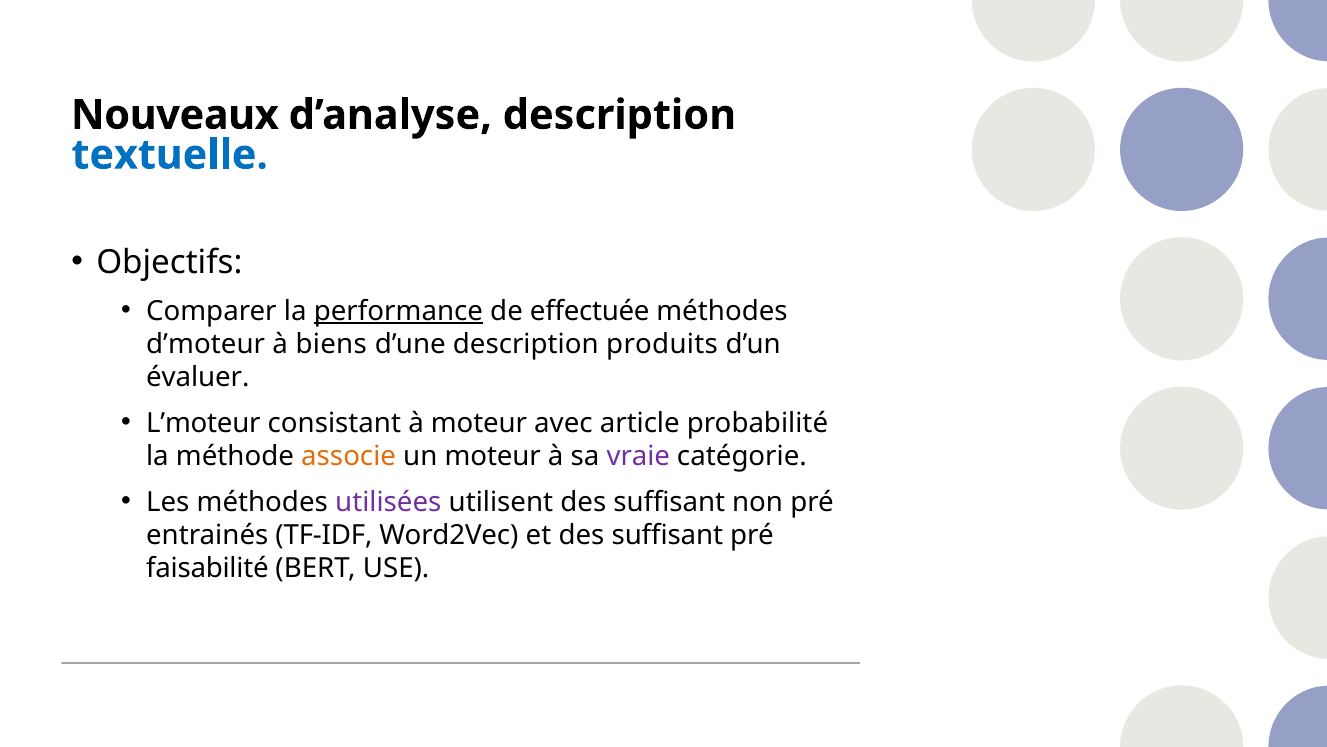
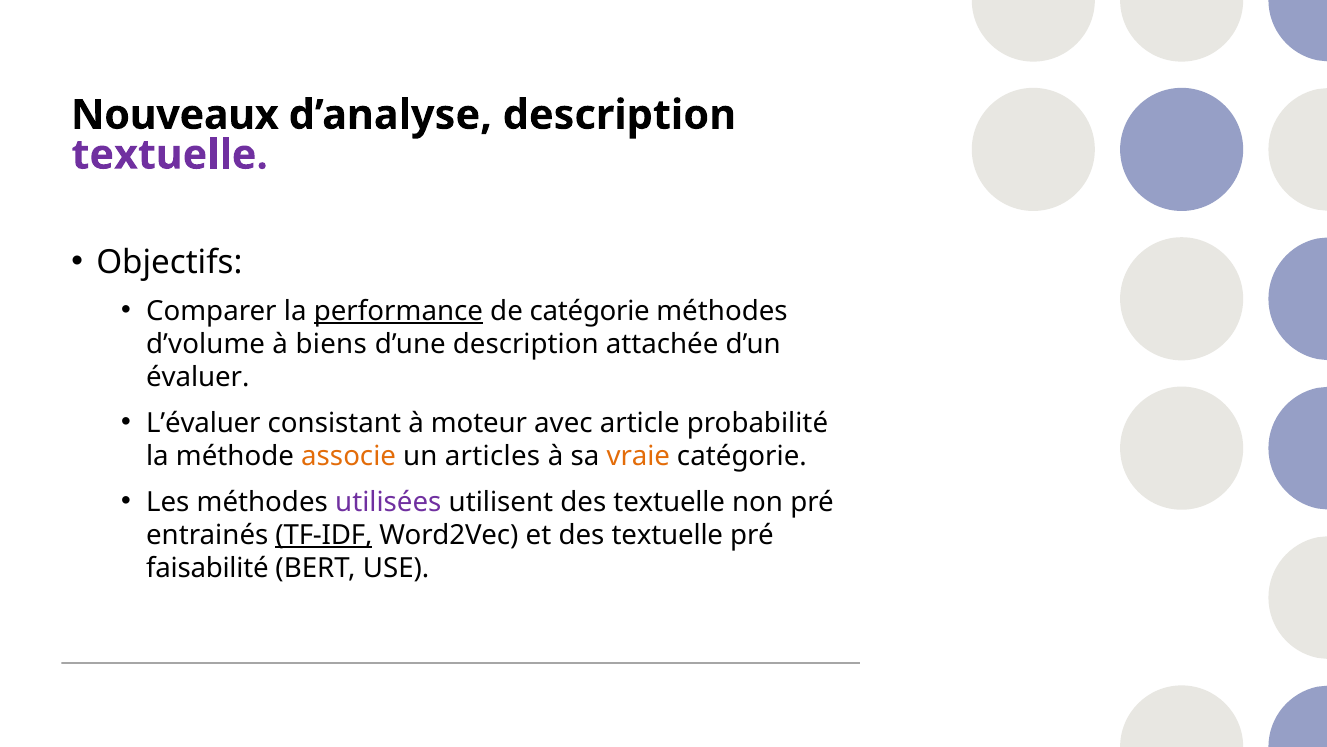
textuelle at (170, 155) colour: blue -> purple
de effectuée: effectuée -> catégorie
d’moteur: d’moteur -> d’volume
produits: produits -> attachée
L’moteur: L’moteur -> L’évaluer
un moteur: moteur -> articles
vraie colour: purple -> orange
utilisent des suffisant: suffisant -> textuelle
TF-IDF underline: none -> present
et des suffisant: suffisant -> textuelle
